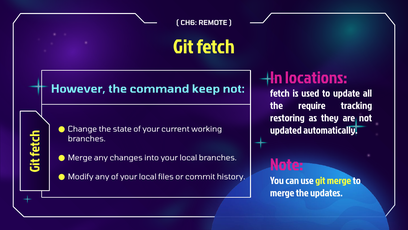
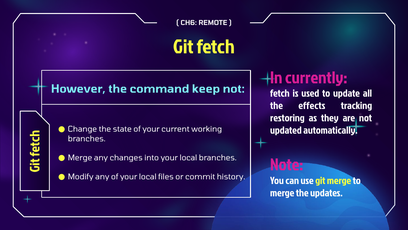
locations: locations -> currently
require: require -> effects
